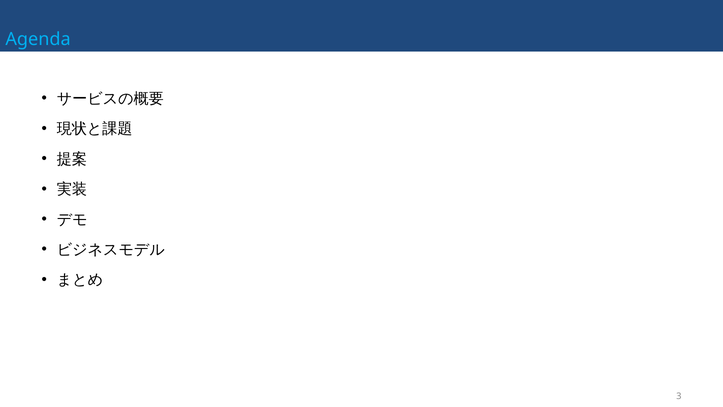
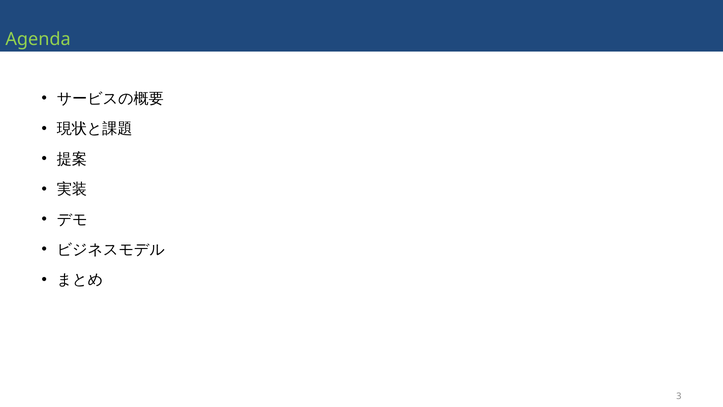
Agenda colour: light blue -> light green
